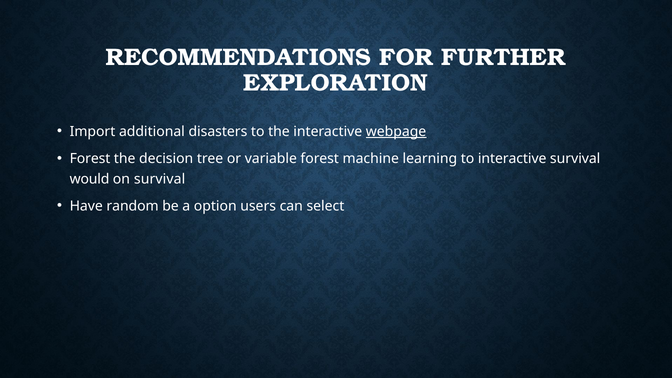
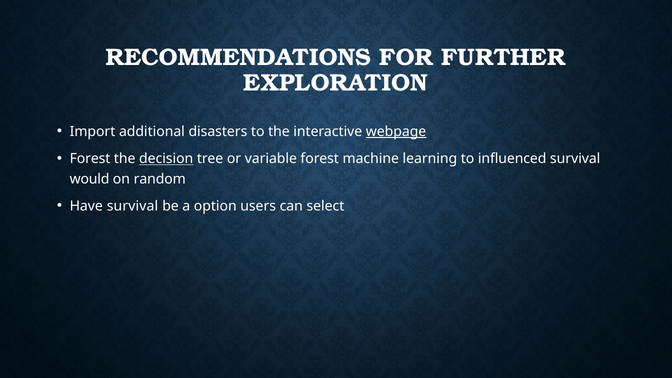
decision underline: none -> present
to interactive: interactive -> influenced
on survival: survival -> random
Have random: random -> survival
